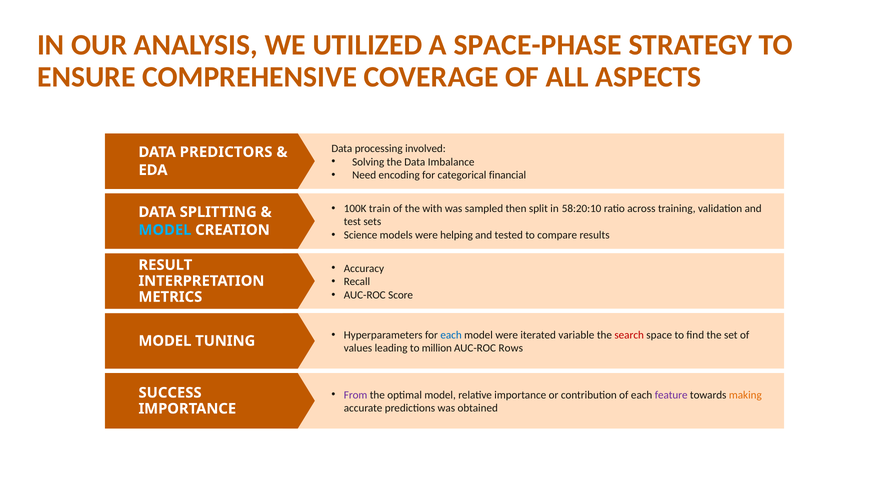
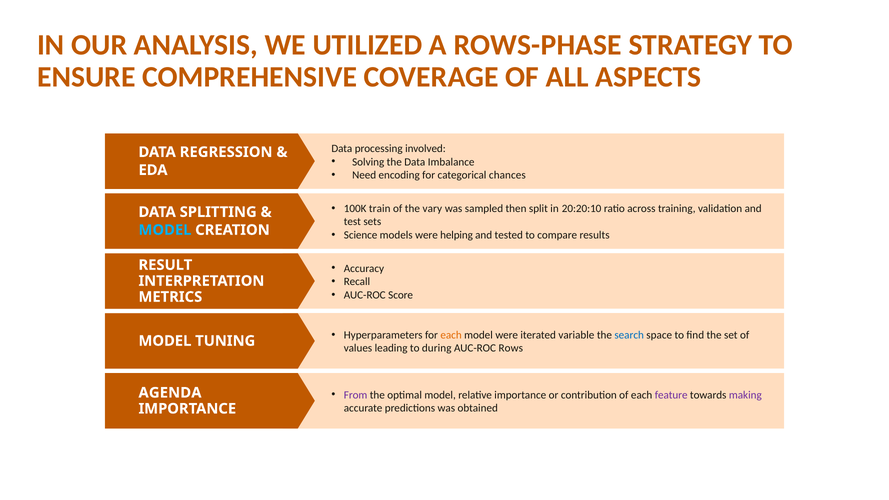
SPACE-PHASE: SPACE-PHASE -> ROWS-PHASE
PREDICTORS: PREDICTORS -> REGRESSION
financial: financial -> chances
with: with -> vary
58:20:10: 58:20:10 -> 20:20:10
each at (451, 335) colour: blue -> orange
search colour: red -> blue
million: million -> during
making colour: orange -> purple
SUCCESS: SUCCESS -> AGENDA
